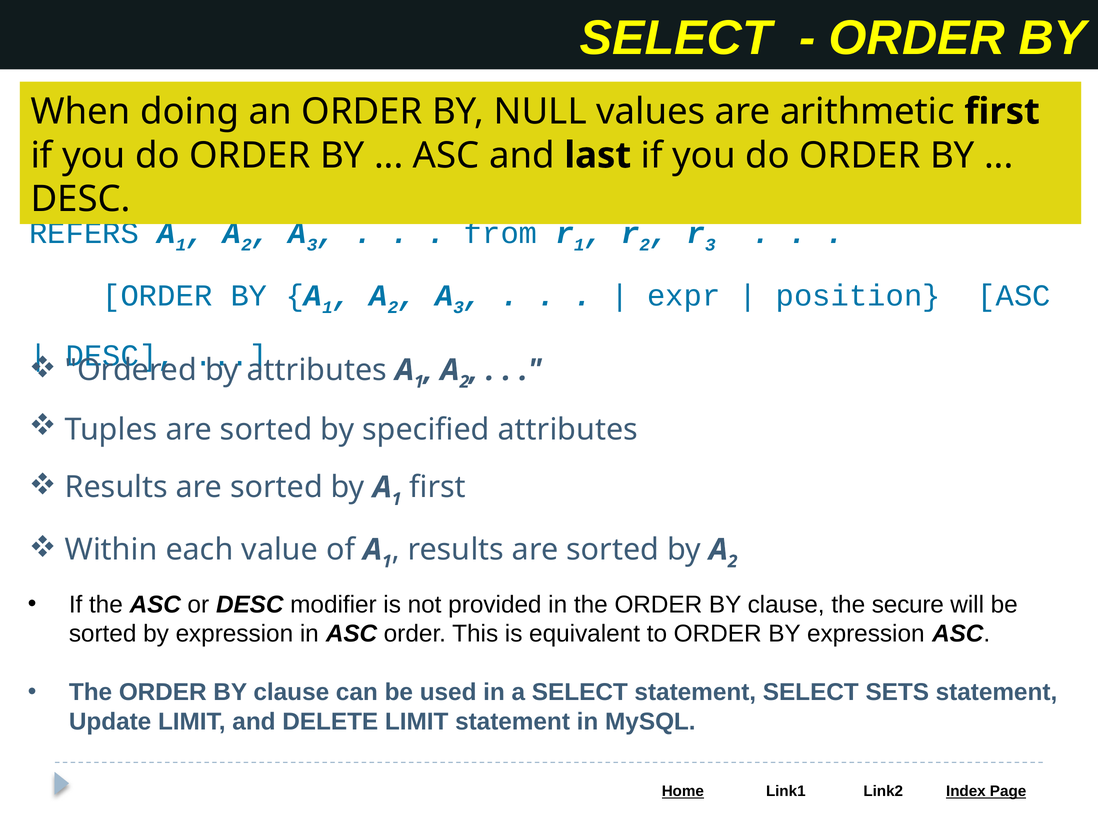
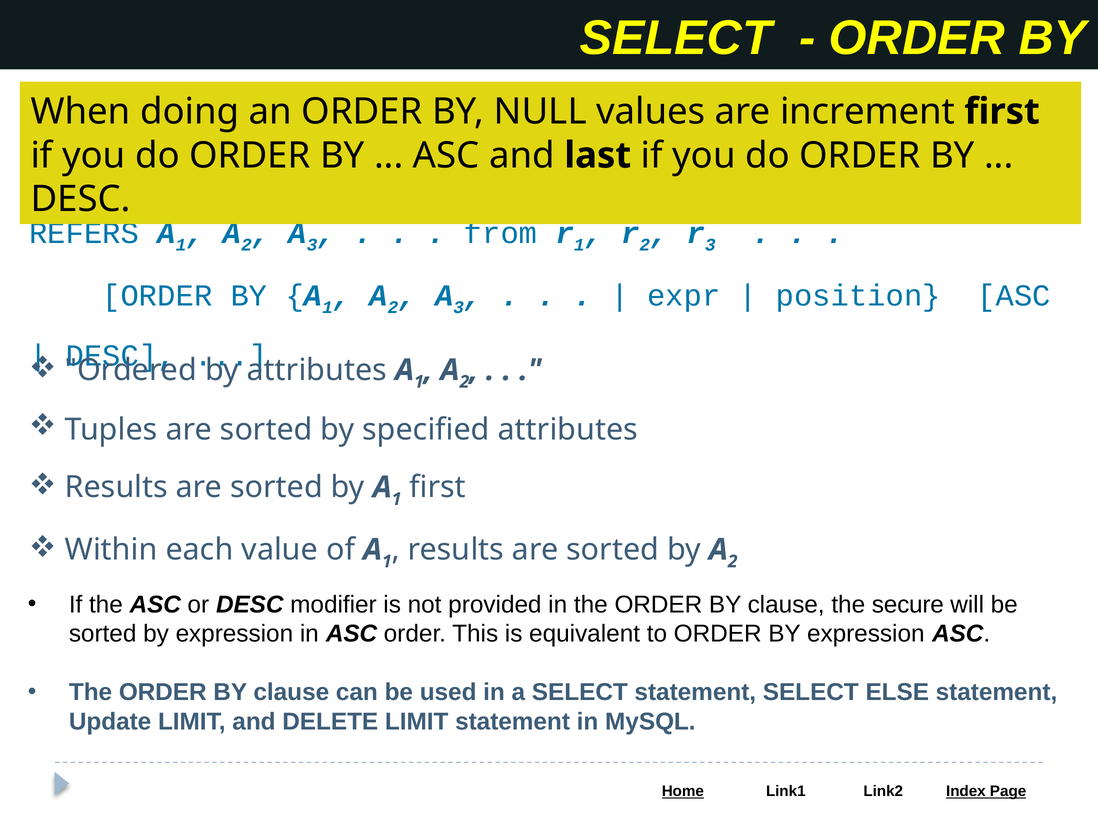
arithmetic: arithmetic -> increment
SETS: SETS -> ELSE
